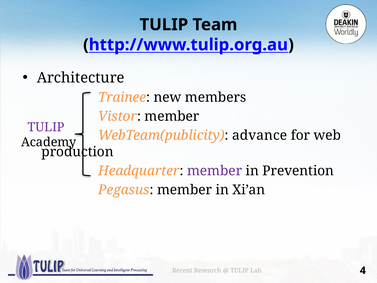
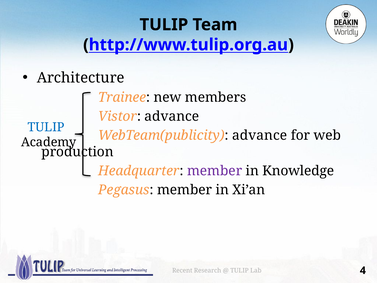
Vistor member: member -> advance
TULIP at (46, 127) colour: purple -> blue
Prevention: Prevention -> Knowledge
